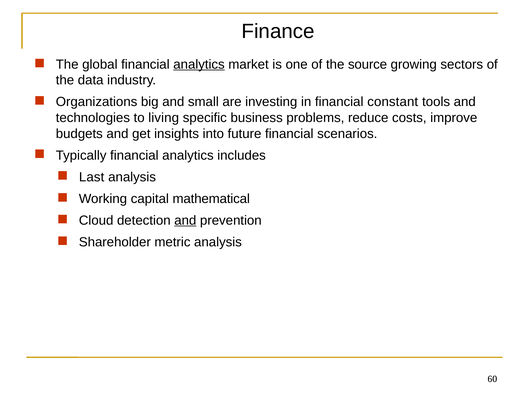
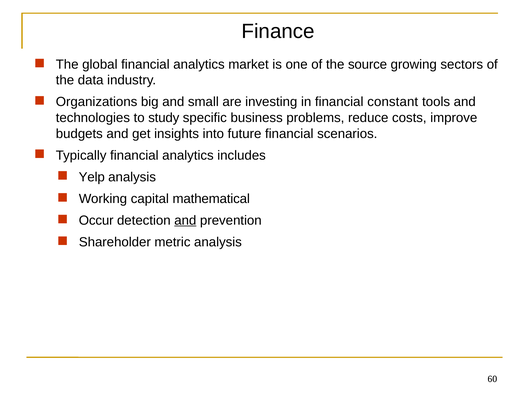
analytics at (199, 64) underline: present -> none
living: living -> study
Last: Last -> Yelp
Cloud: Cloud -> Occur
